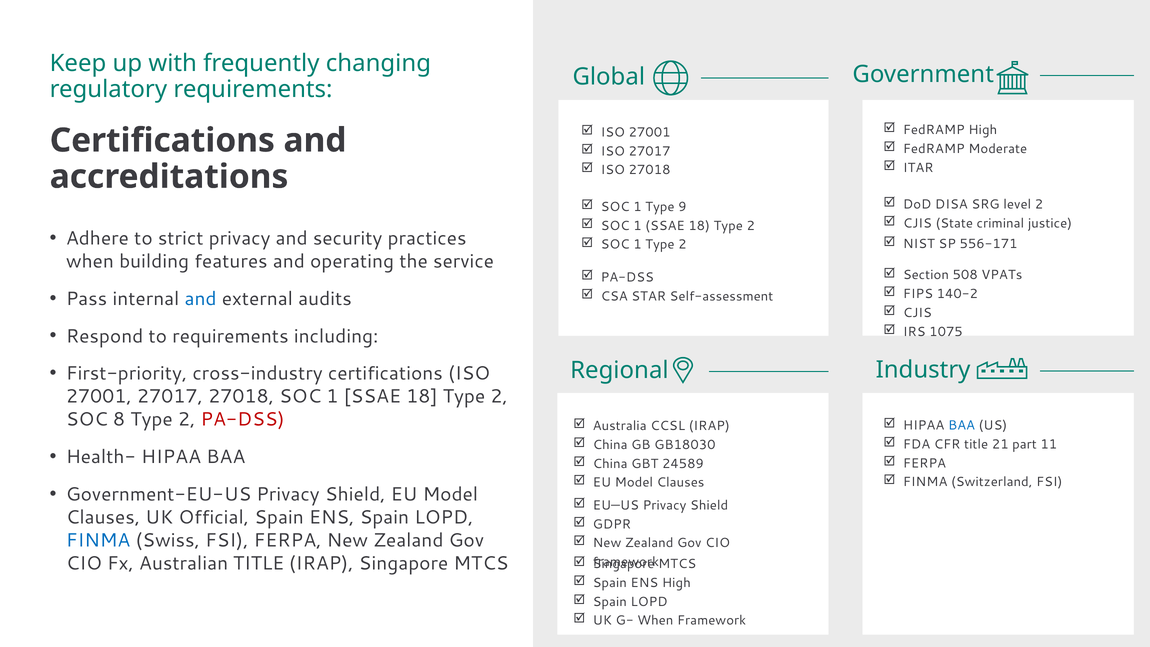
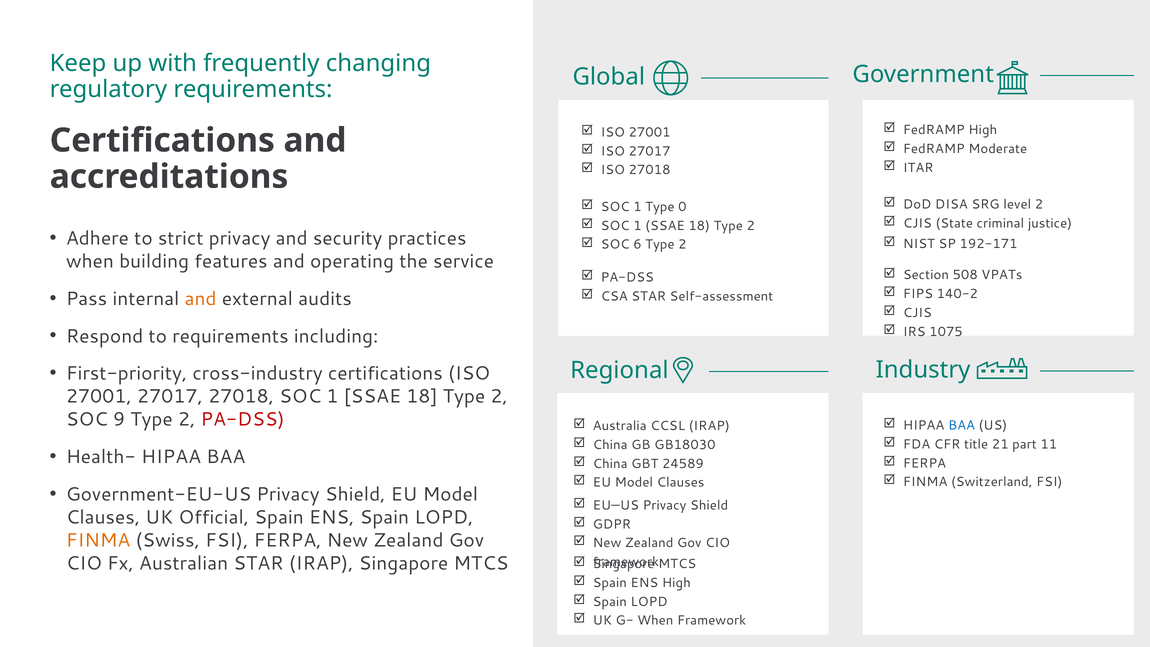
9: 9 -> 0
556-171: 556-171 -> 192-171
1 at (637, 245): 1 -> 6
and at (201, 299) colour: blue -> orange
8: 8 -> 9
FINMA at (98, 540) colour: blue -> orange
Australian TITLE: TITLE -> STAR
